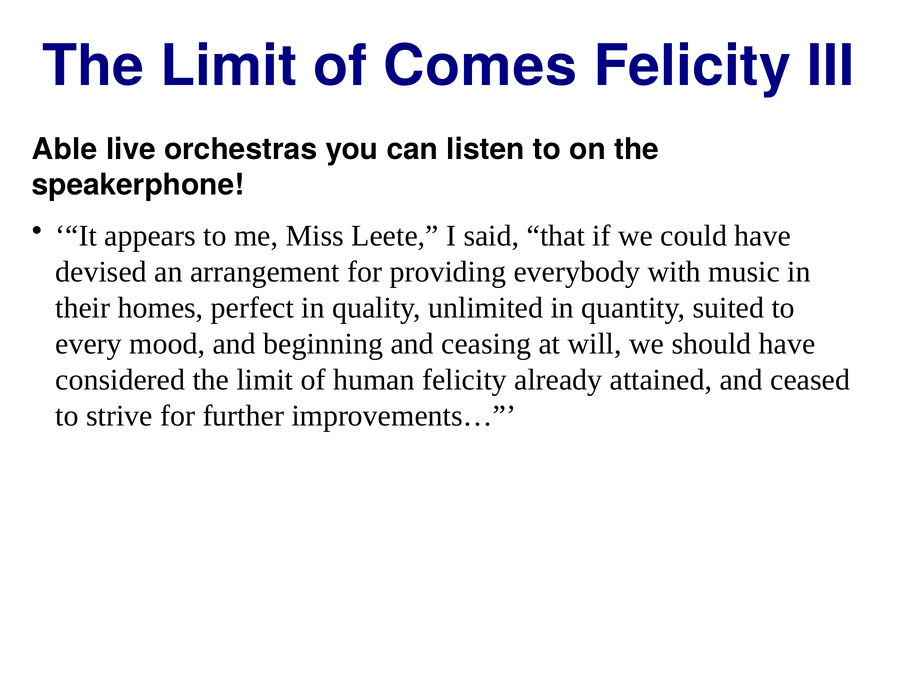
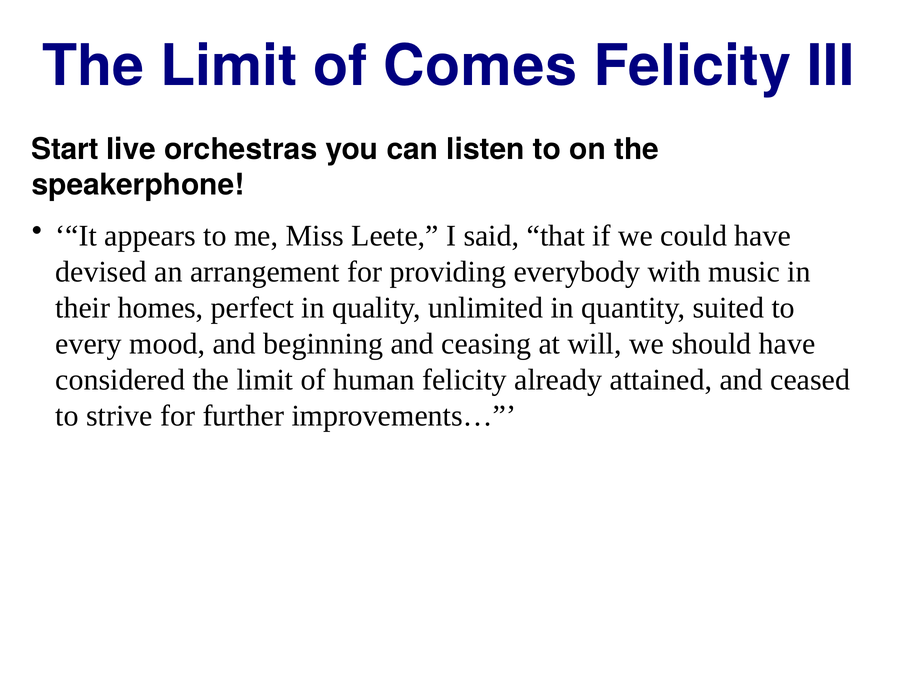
Able: Able -> Start
